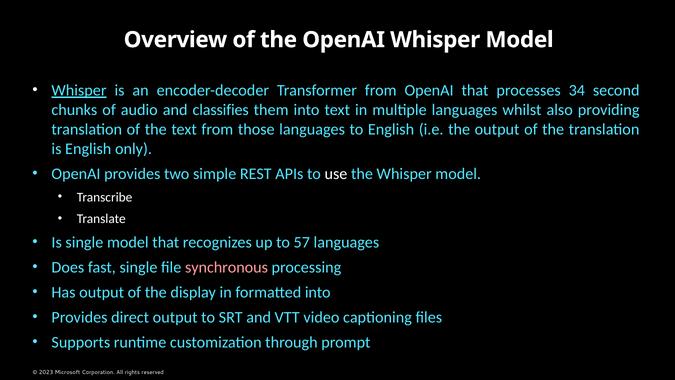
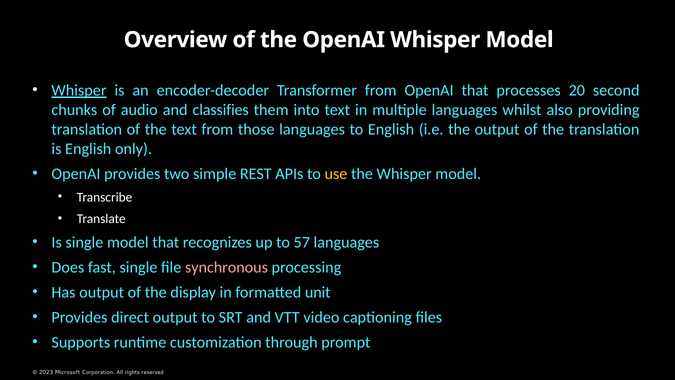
34: 34 -> 20
use colour: white -> yellow
formatted into: into -> unit
